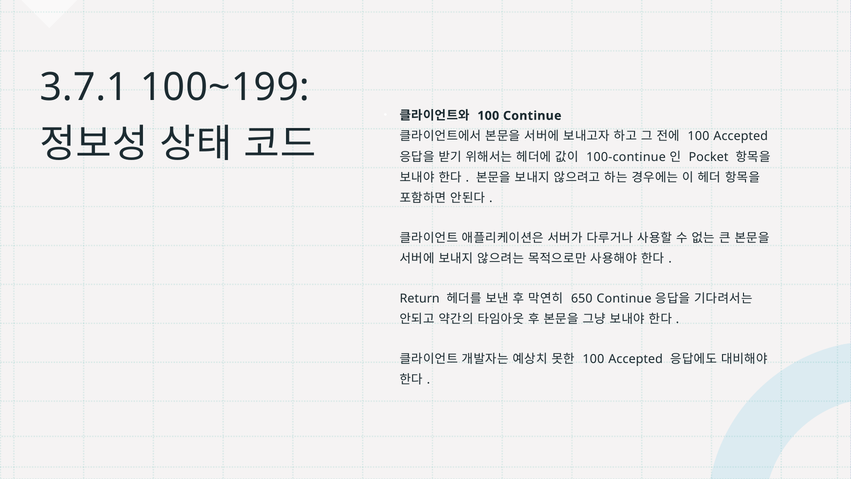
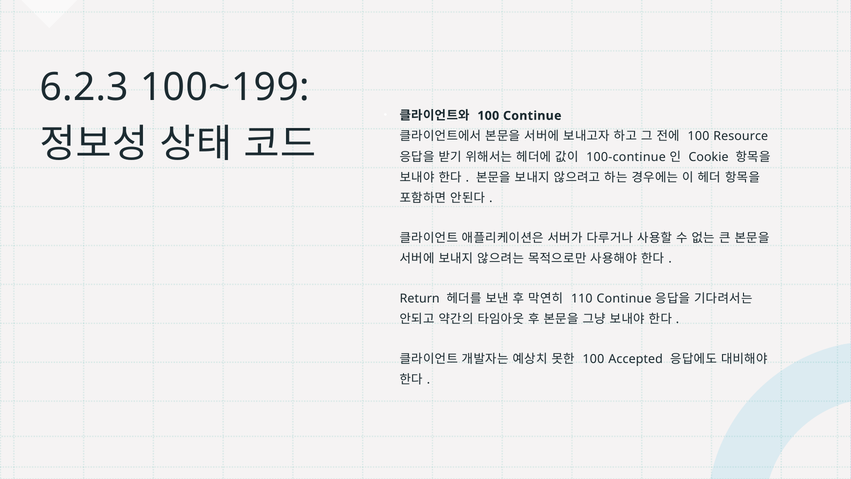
3.7.1: 3.7.1 -> 6.2.3
Accepted at (741, 136): Accepted -> Resource
Pocket: Pocket -> Cookie
650: 650 -> 110
